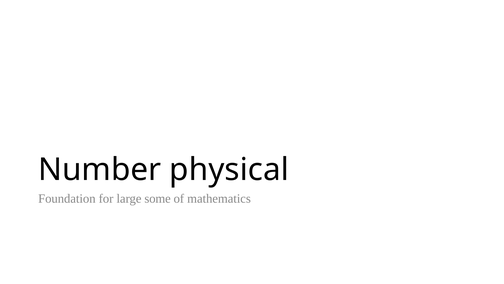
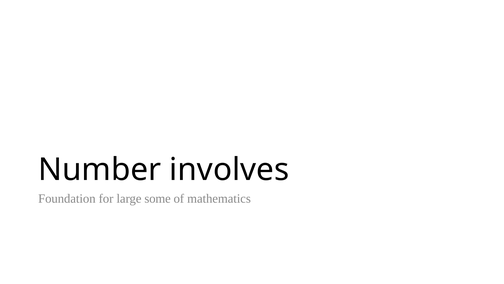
physical: physical -> involves
